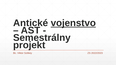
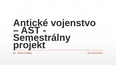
vojenstvo underline: present -> none
